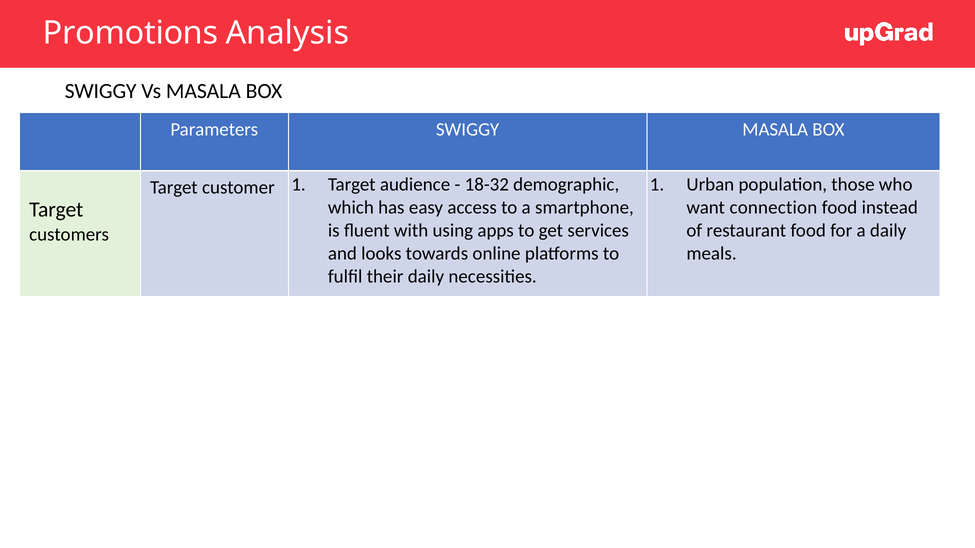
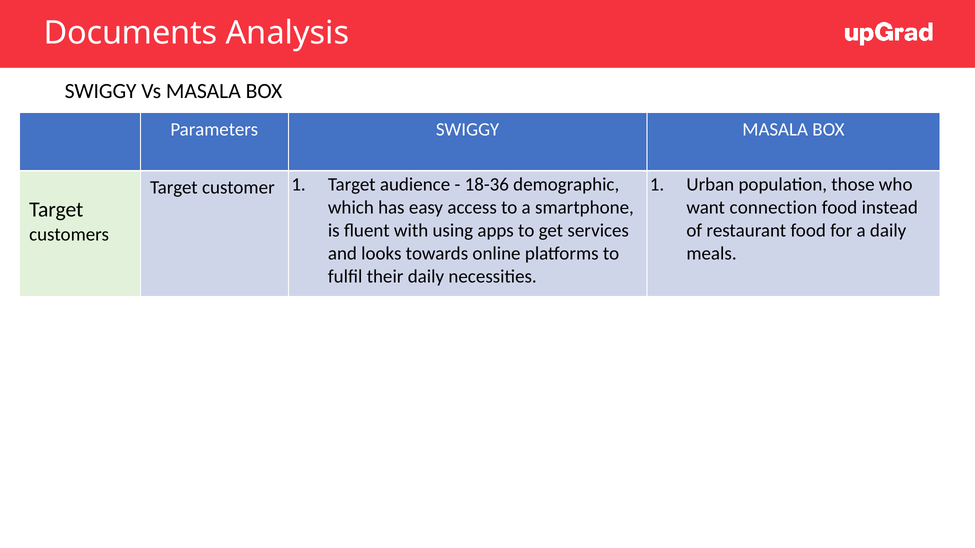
Promotions: Promotions -> Documents
18-32: 18-32 -> 18-36
